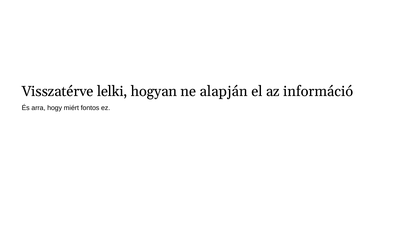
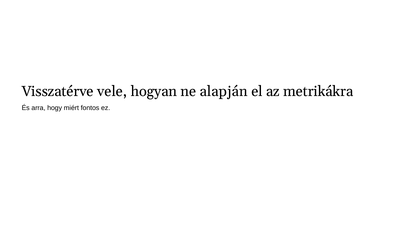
lelki: lelki -> vele
információ: információ -> metrikákra
